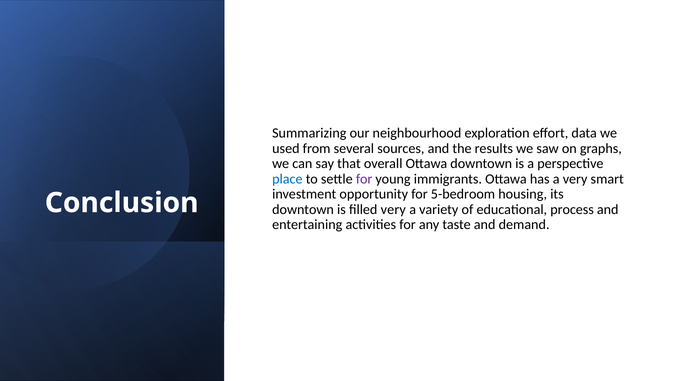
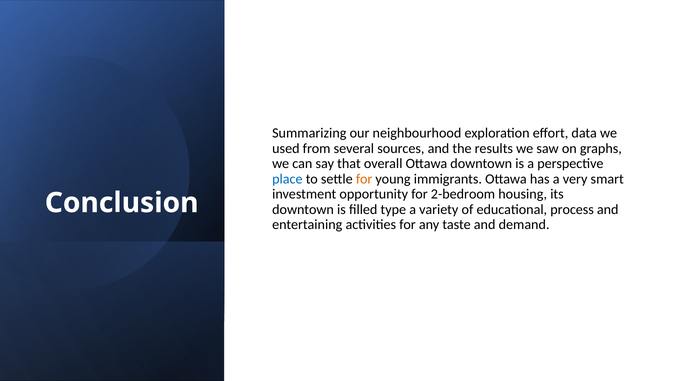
for at (364, 179) colour: purple -> orange
5-bedroom: 5-bedroom -> 2-bedroom
filled very: very -> type
